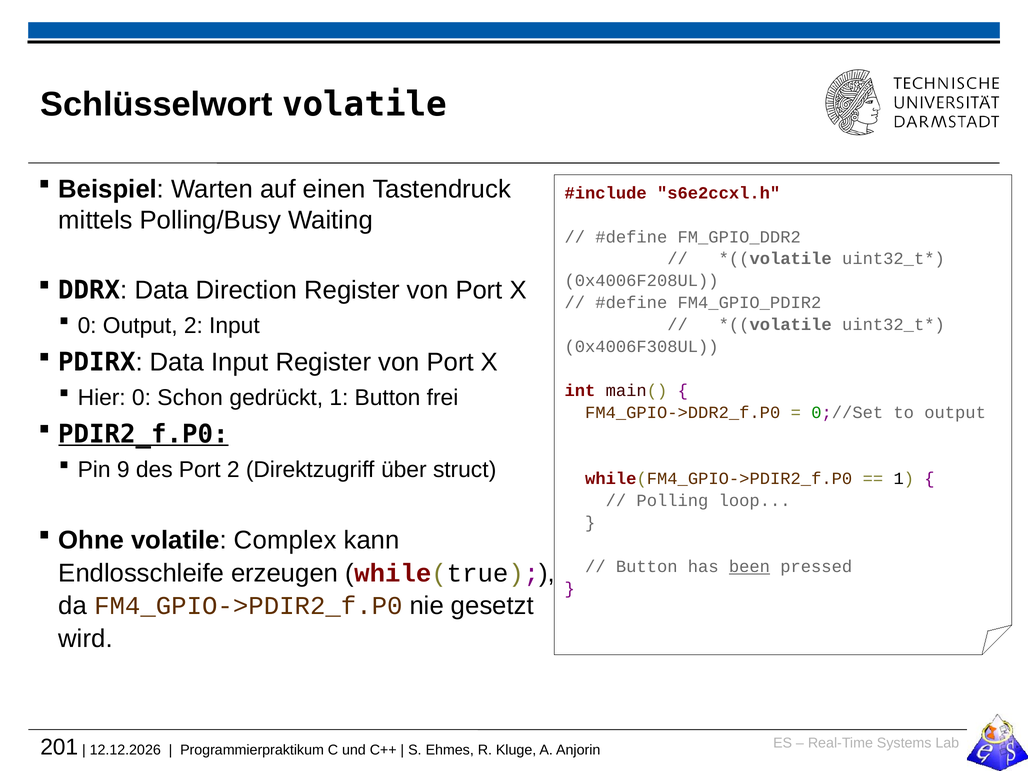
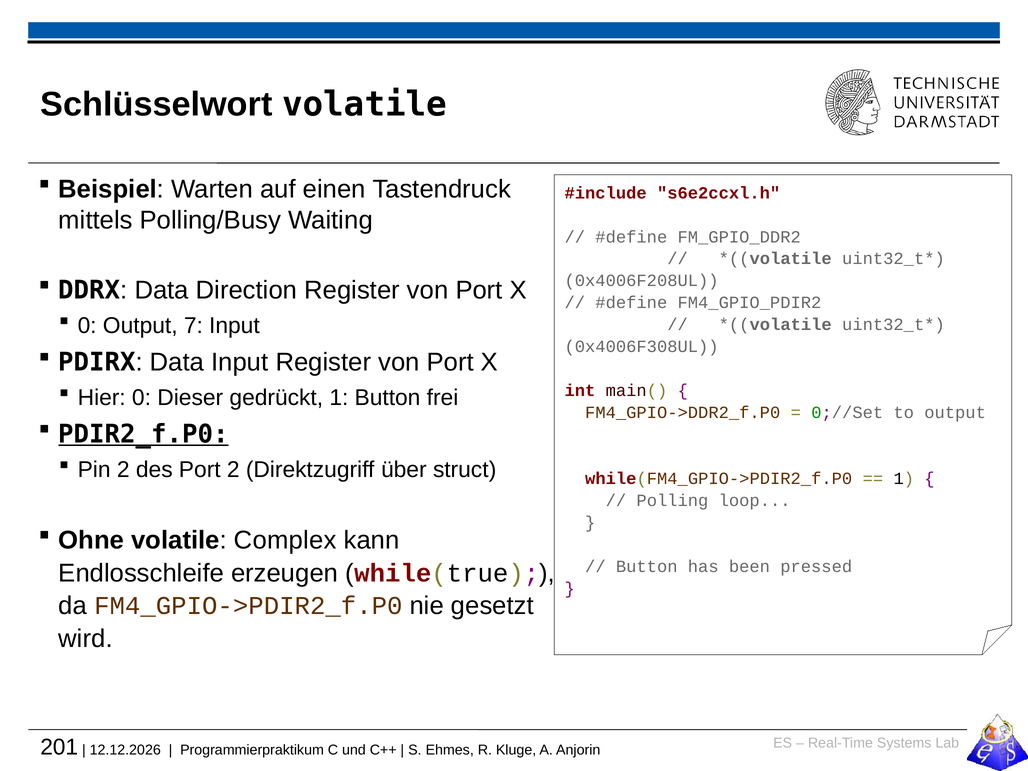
Output 2: 2 -> 7
Schon: Schon -> Dieser
Pin 9: 9 -> 2
been underline: present -> none
